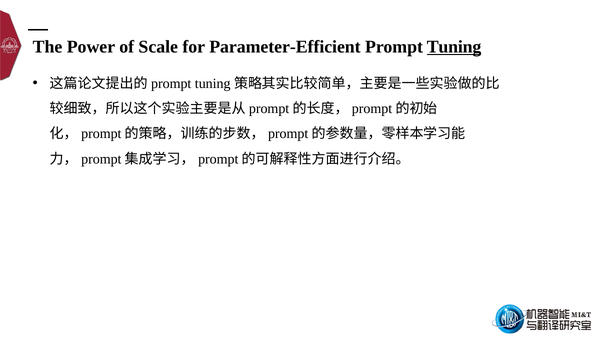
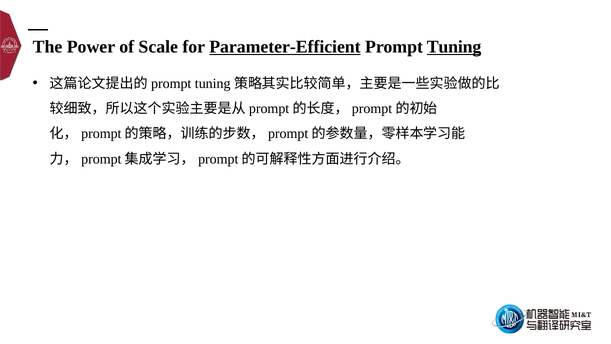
Parameter-Efficient underline: none -> present
